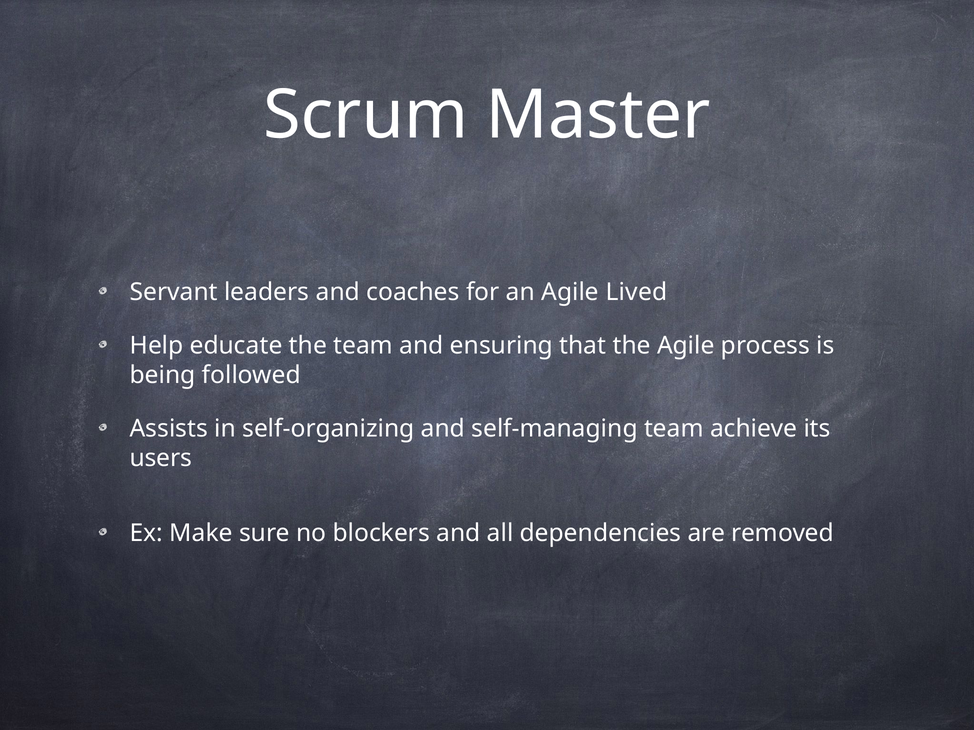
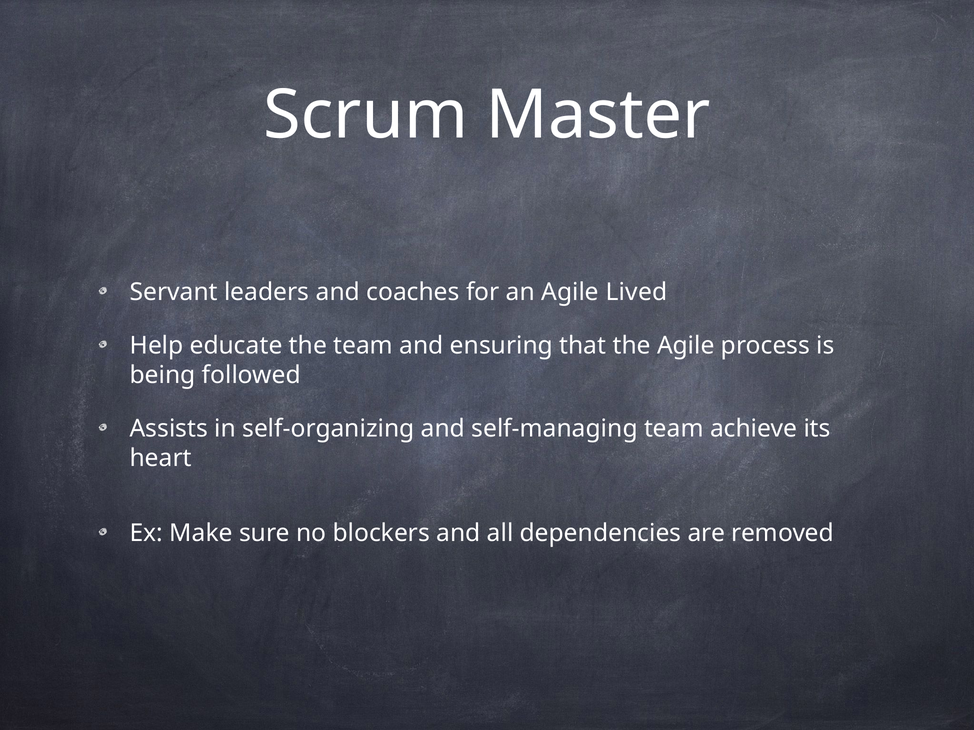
users: users -> heart
